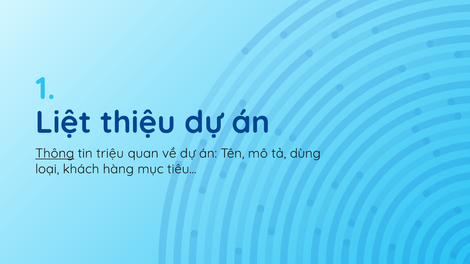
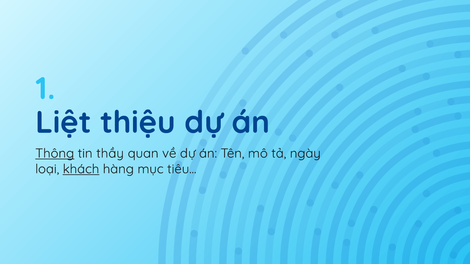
triệu: triệu -> thầy
dùng: dùng -> ngày
khách underline: none -> present
